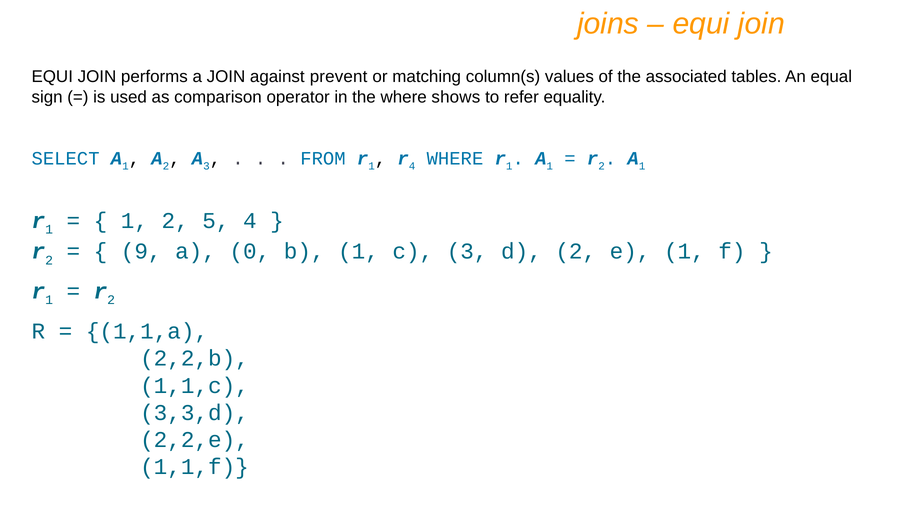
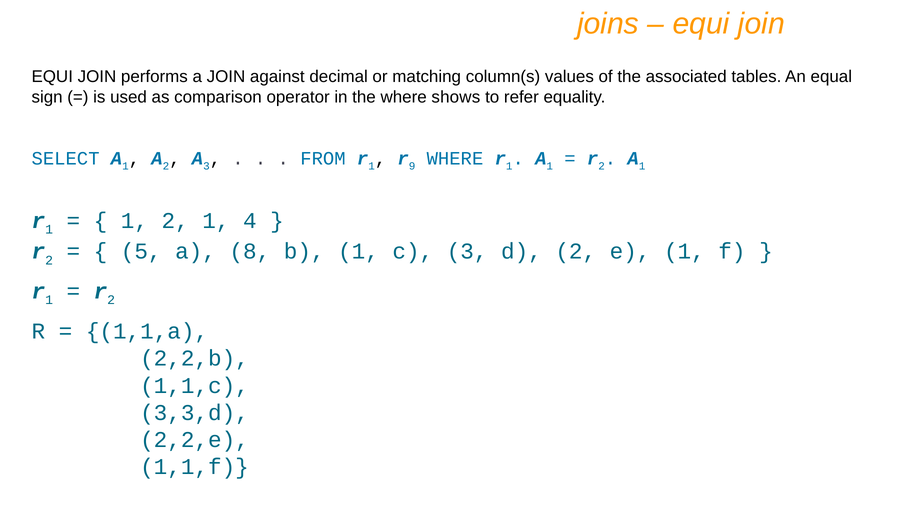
prevent: prevent -> decimal
r 4: 4 -> 9
2 5: 5 -> 1
9: 9 -> 5
0: 0 -> 8
